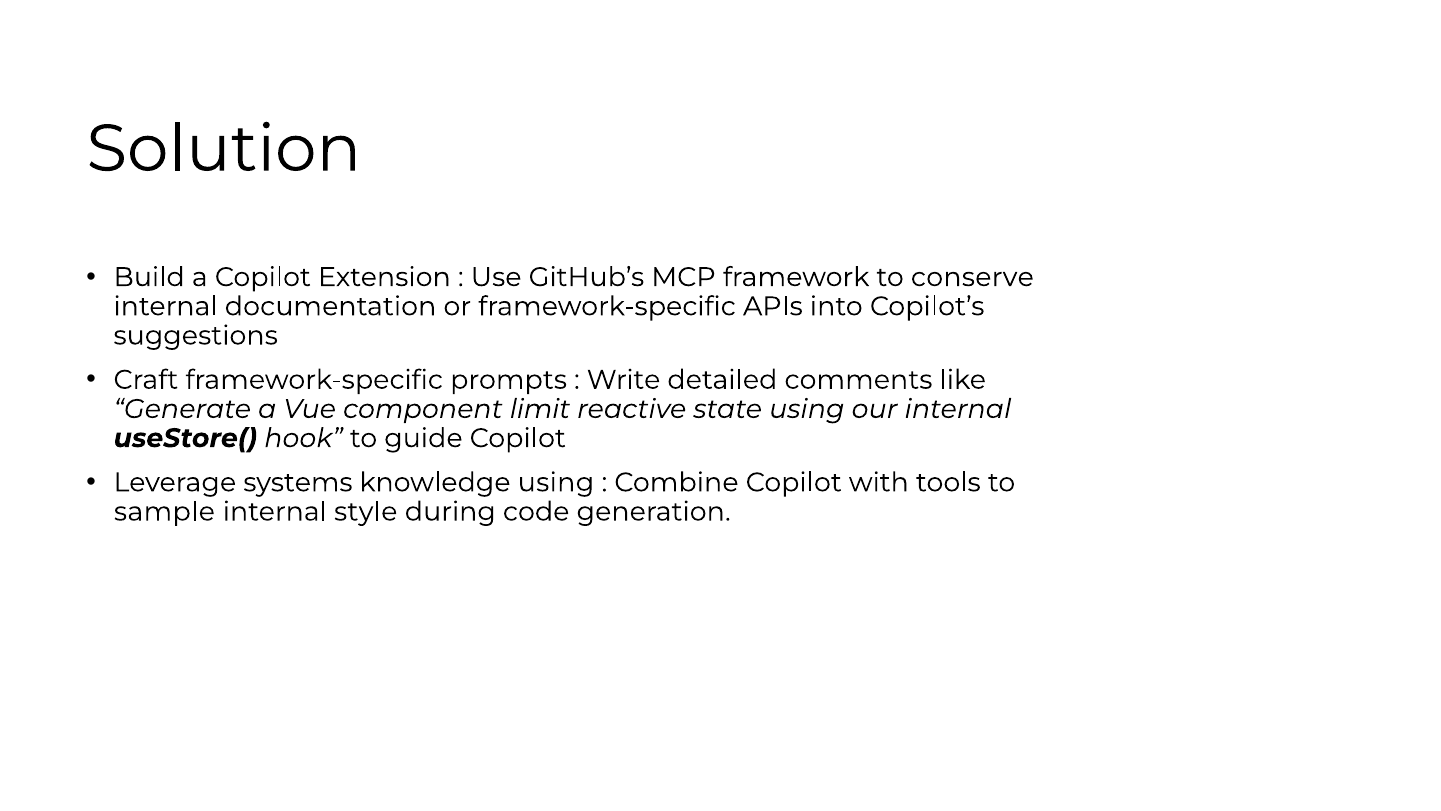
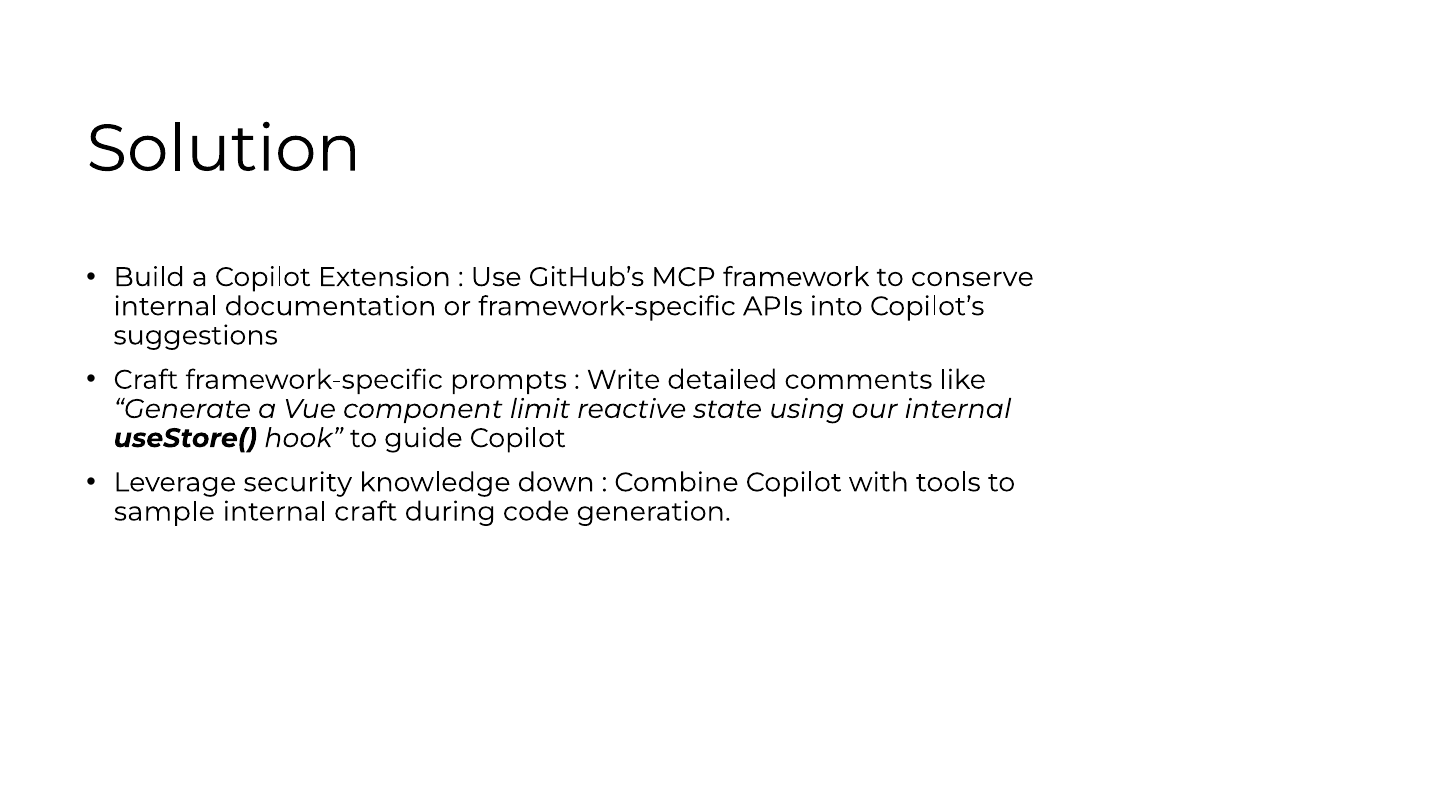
systems: systems -> security
knowledge using: using -> down
internal style: style -> craft
